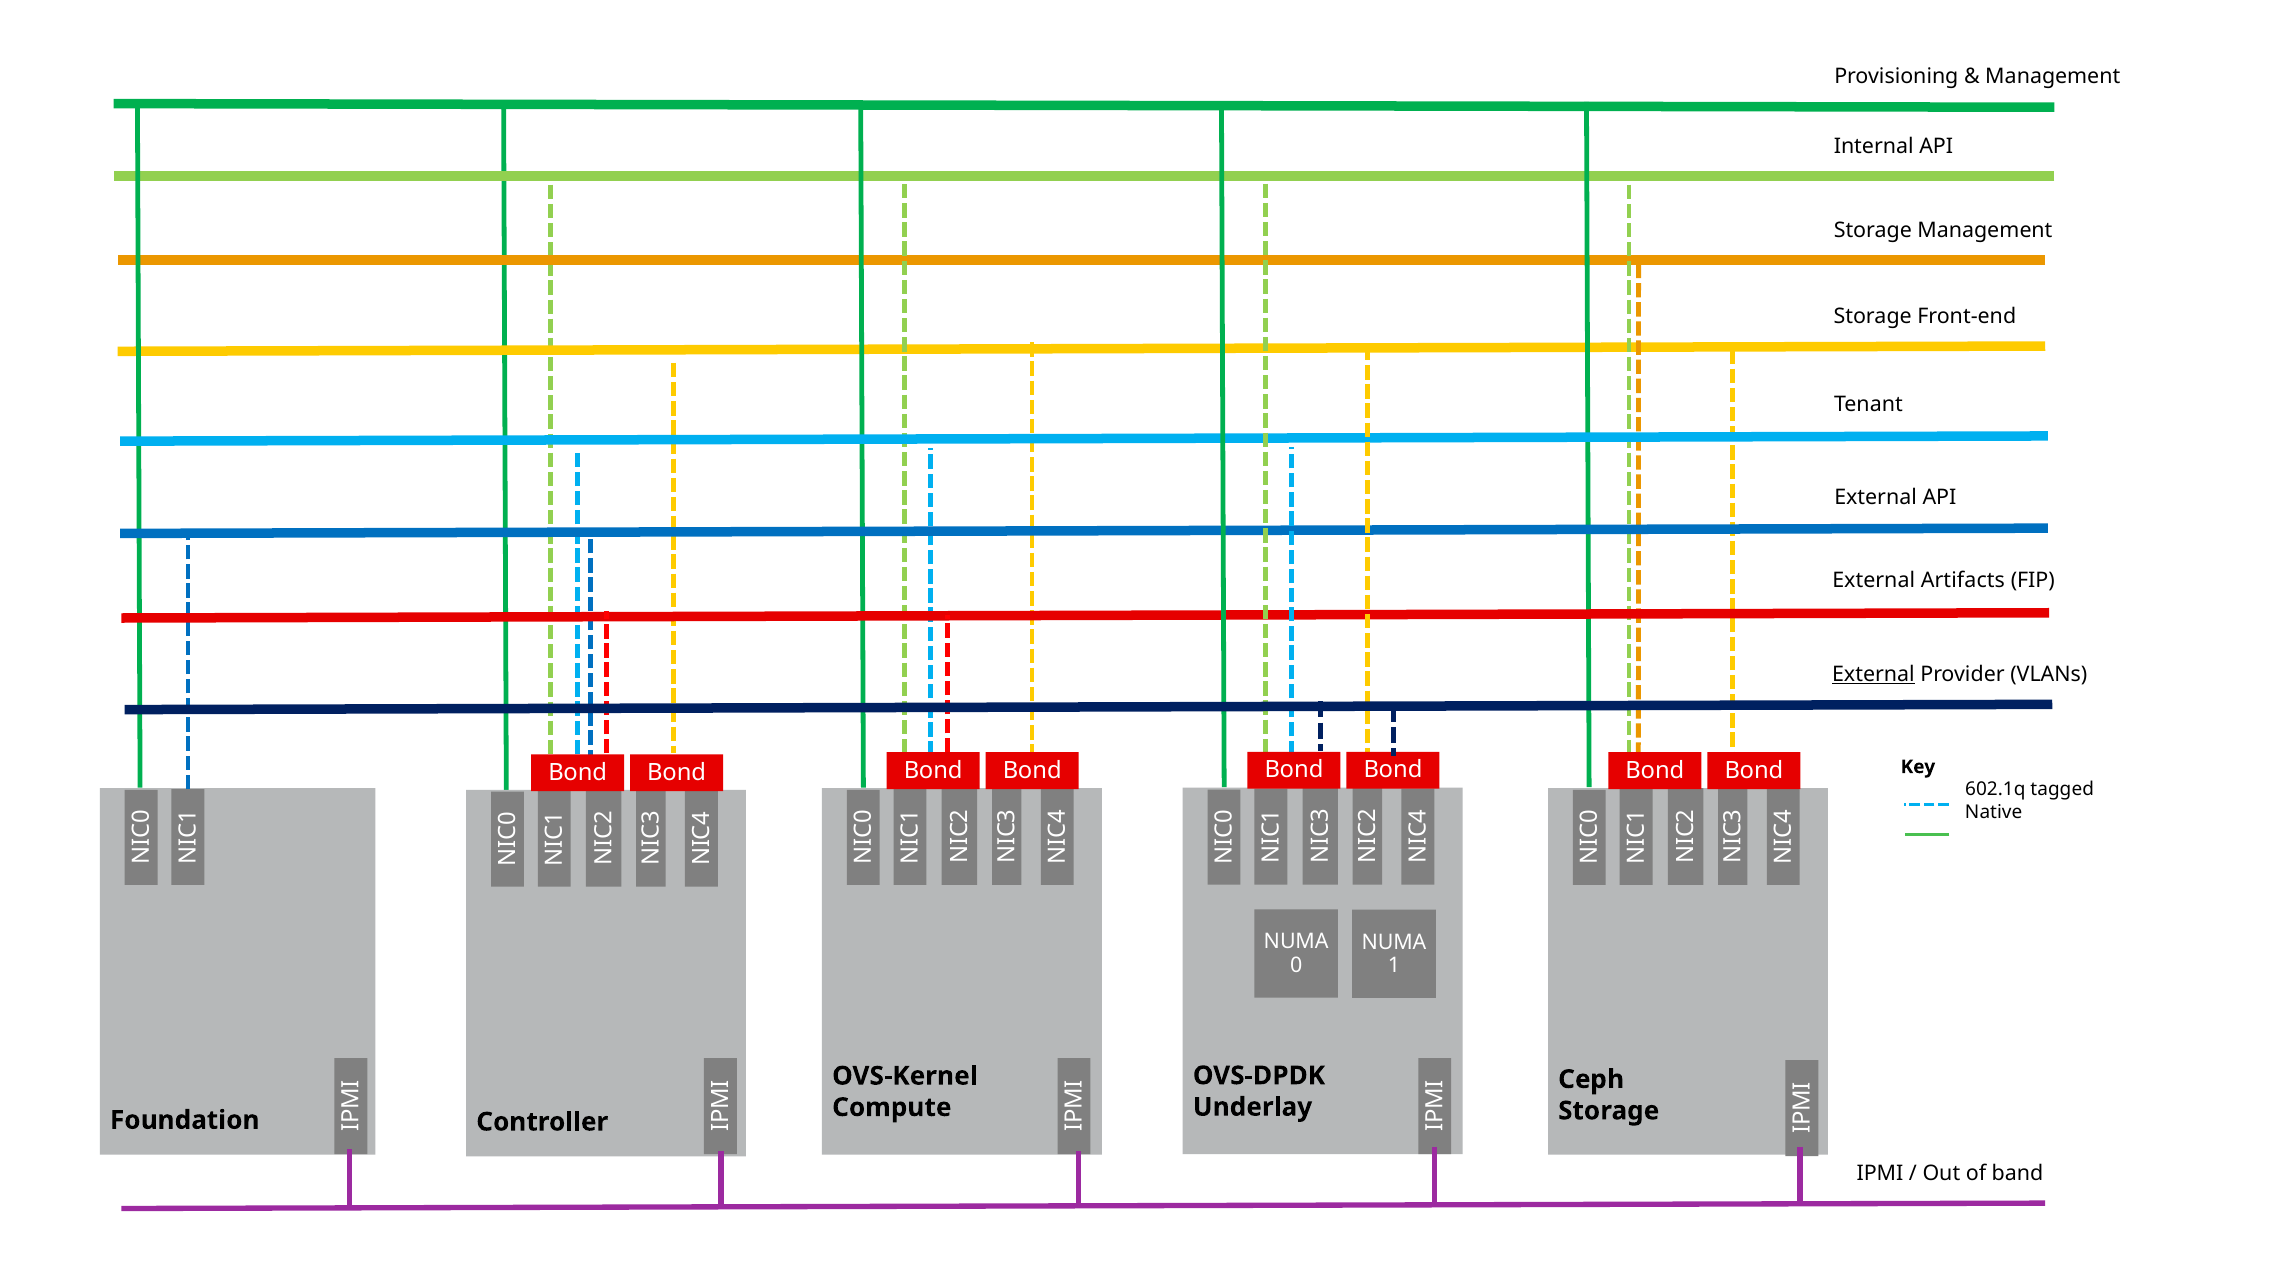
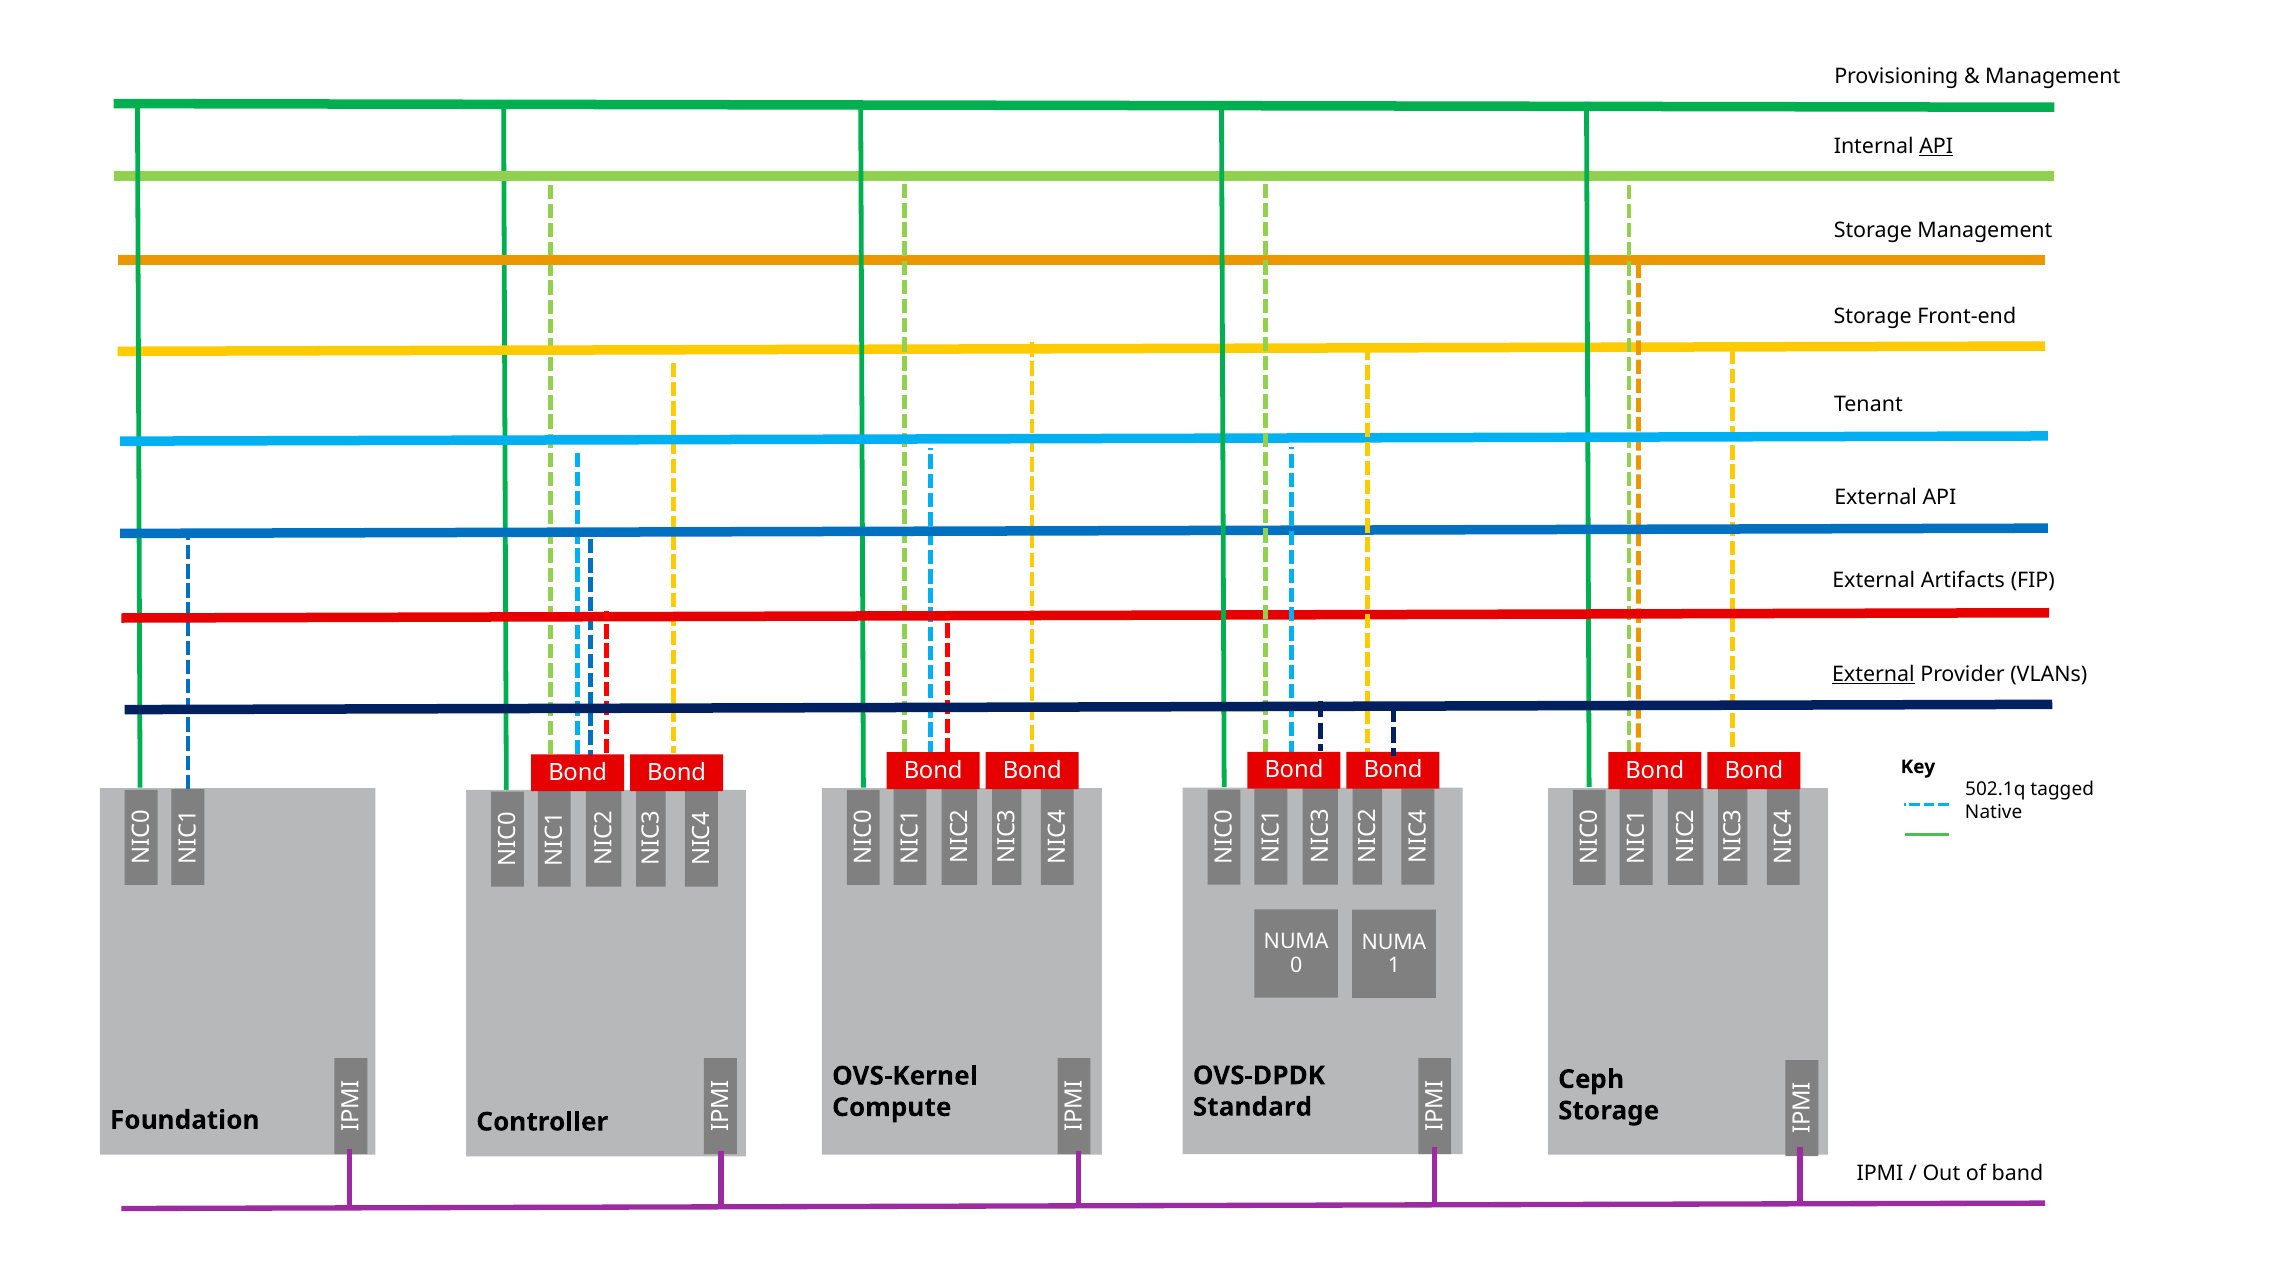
API at (1936, 146) underline: none -> present
602.1q: 602.1q -> 502.1q
Underlay: Underlay -> Standard
